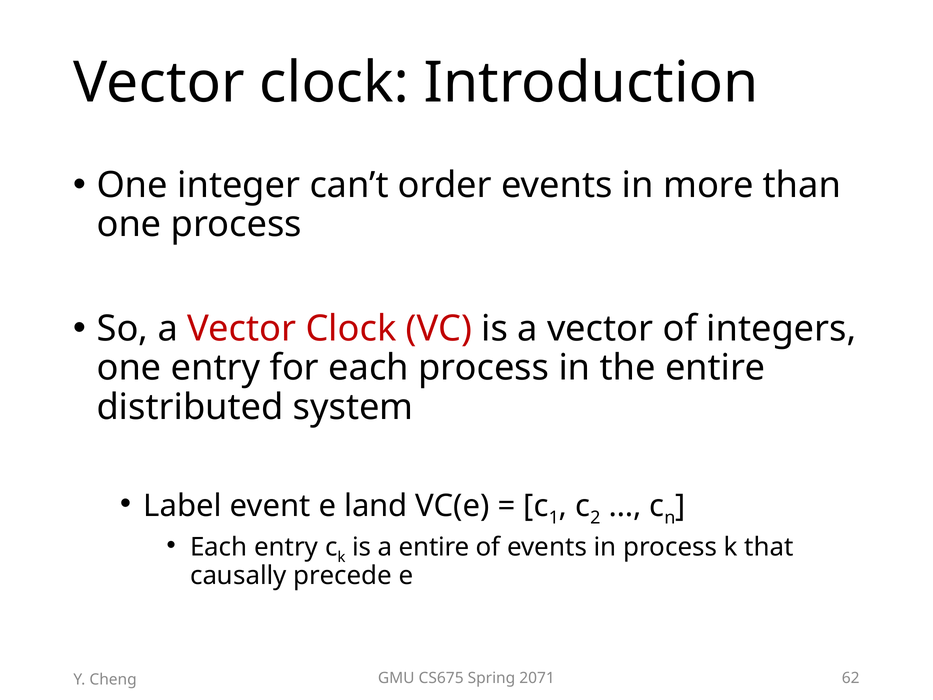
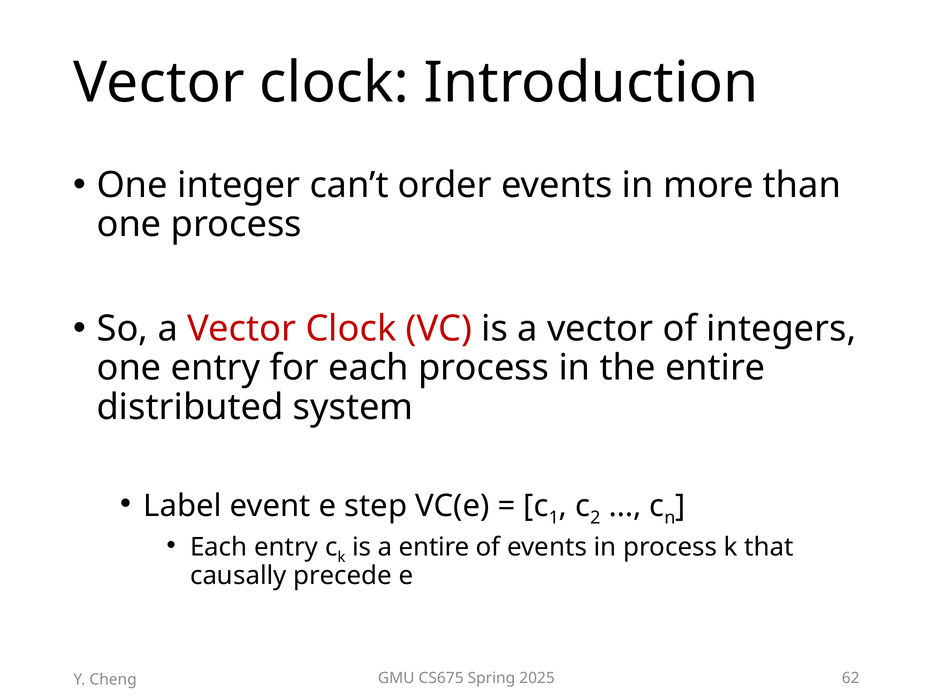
land: land -> step
2071: 2071 -> 2025
